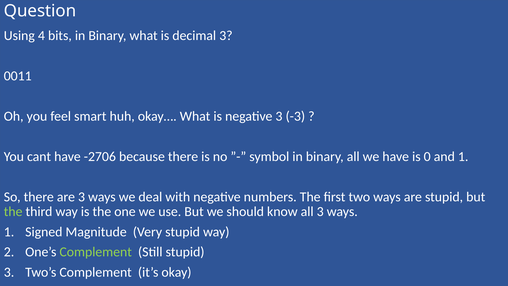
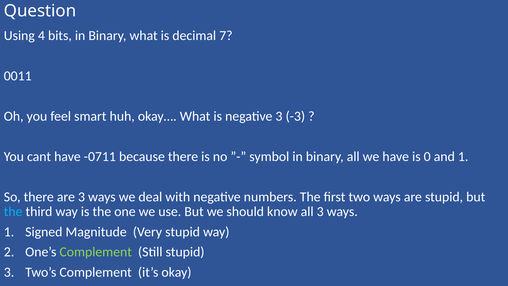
decimal 3: 3 -> 7
-2706: -2706 -> -0711
the at (13, 212) colour: light green -> light blue
